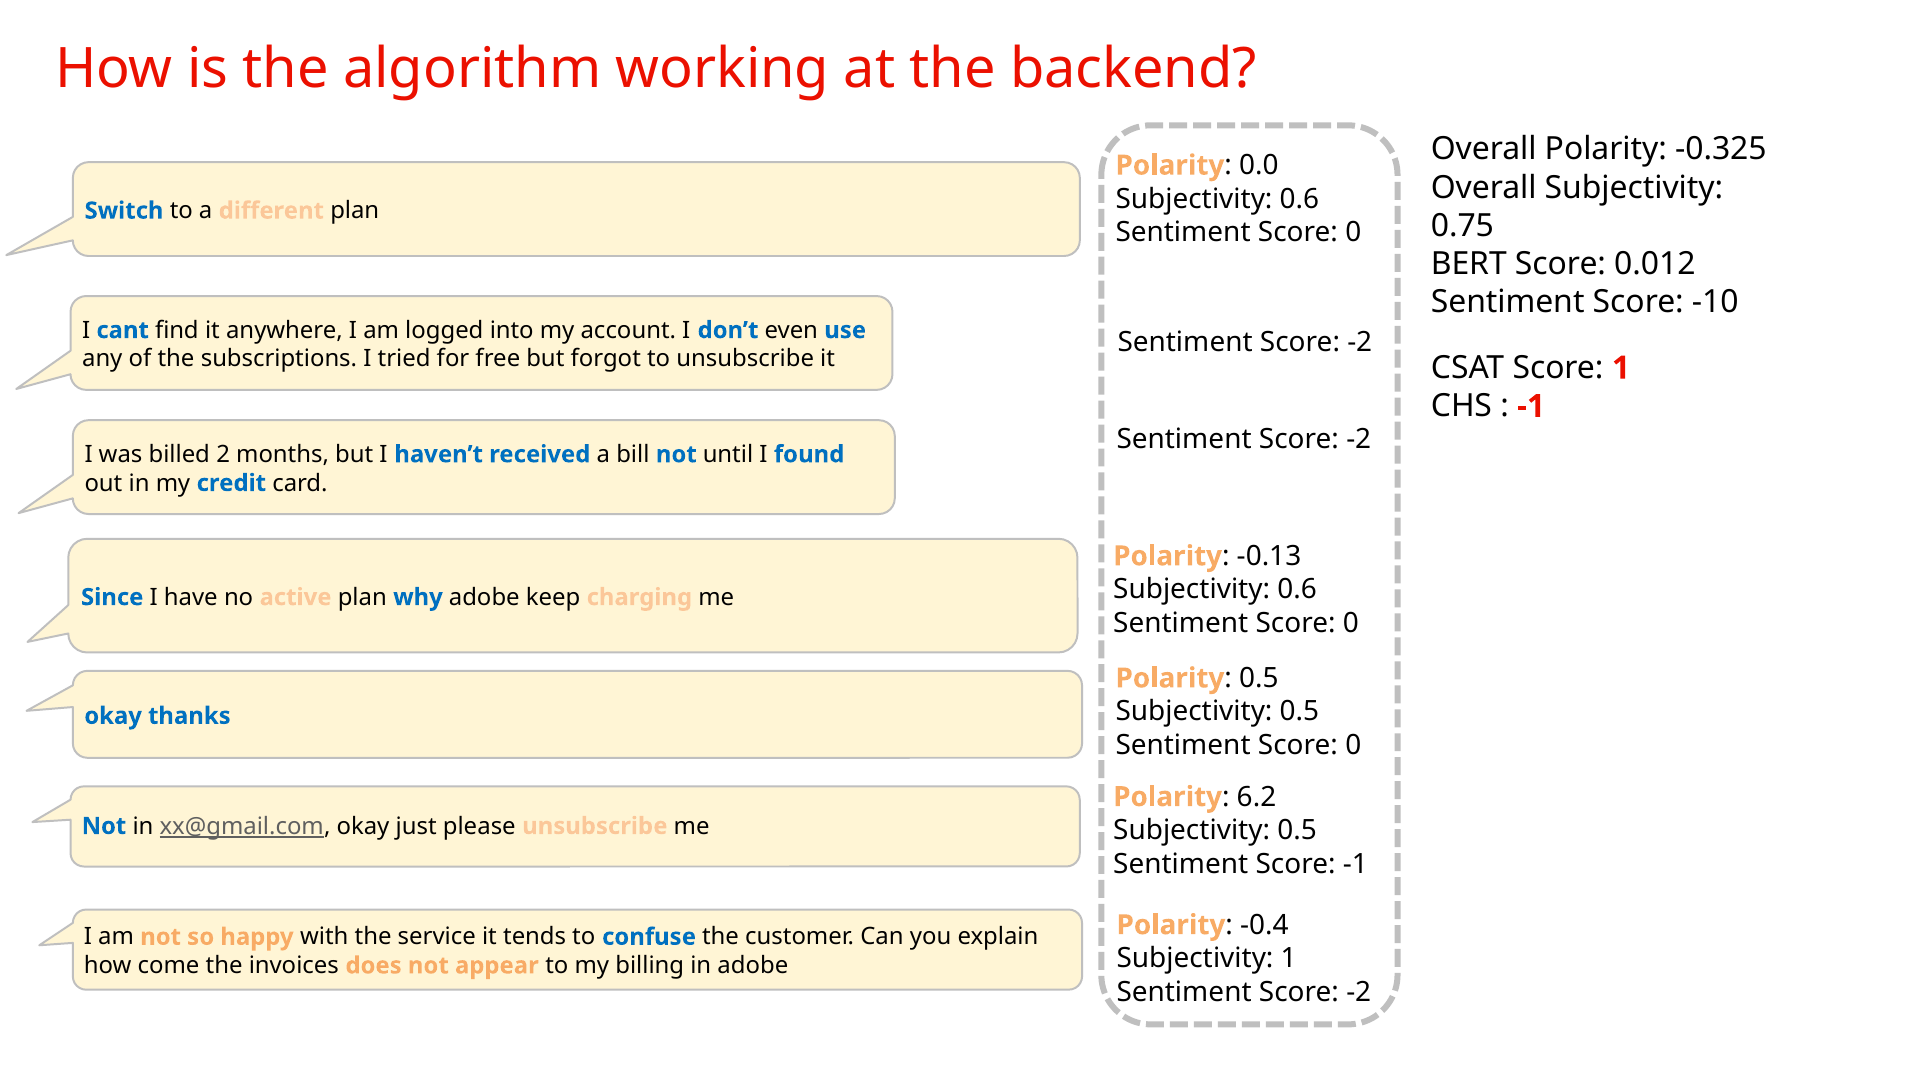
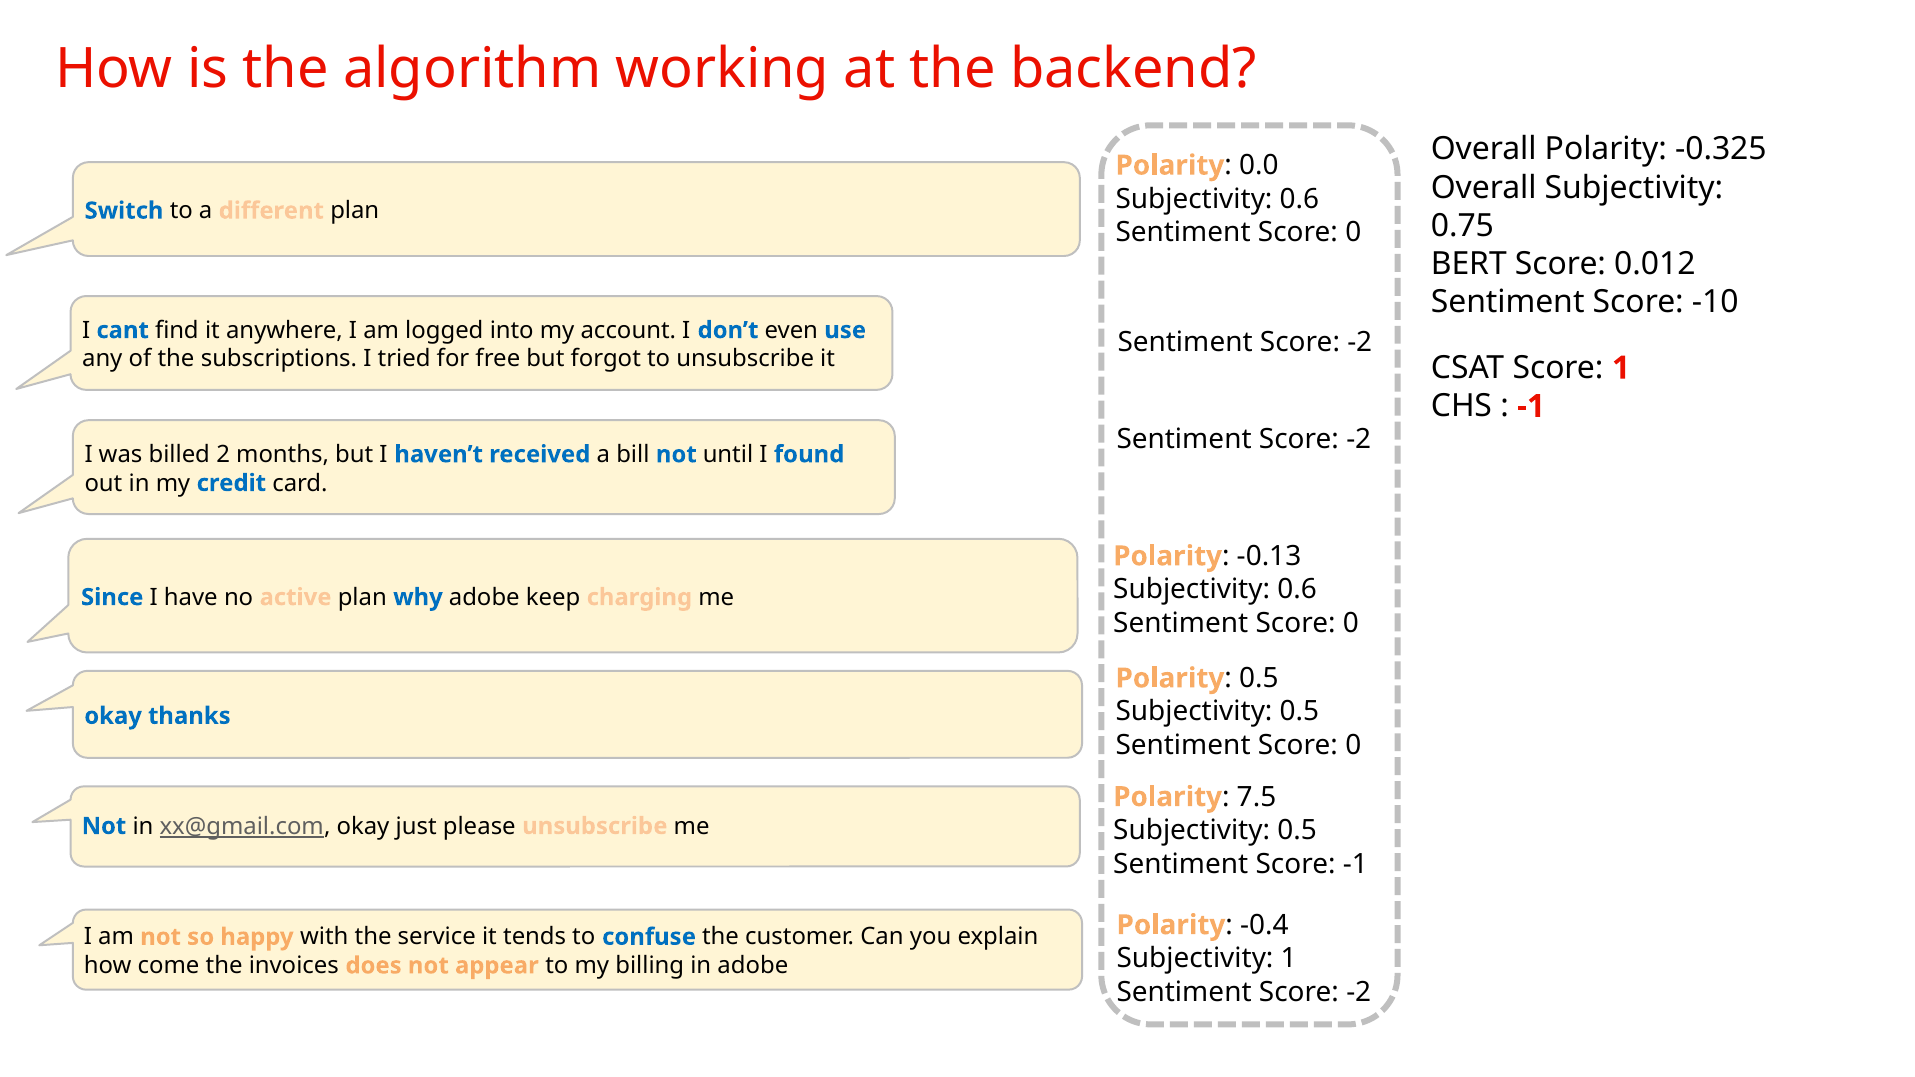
6.2: 6.2 -> 7.5
